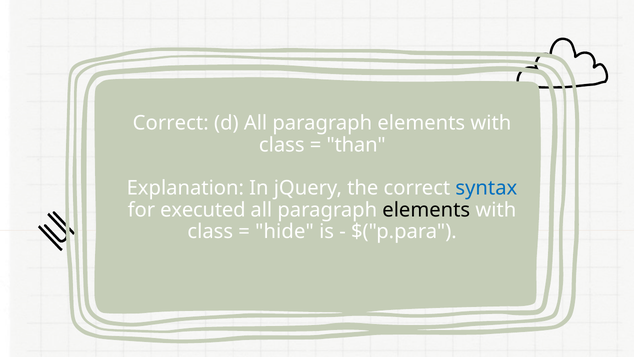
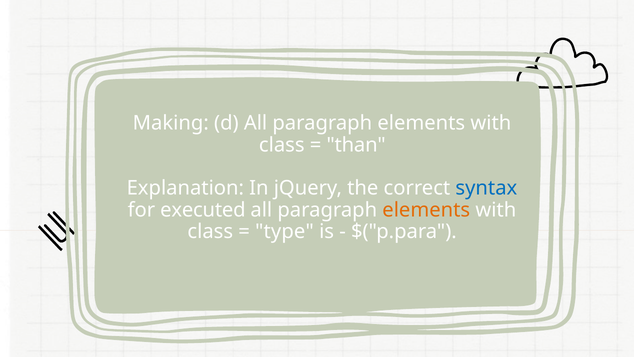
Correct at (171, 123): Correct -> Making
elements at (426, 210) colour: black -> orange
hide: hide -> type
